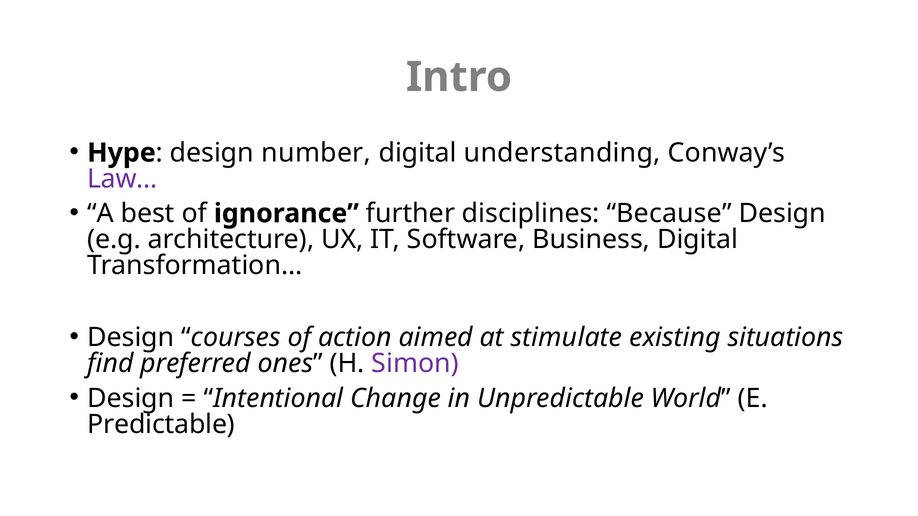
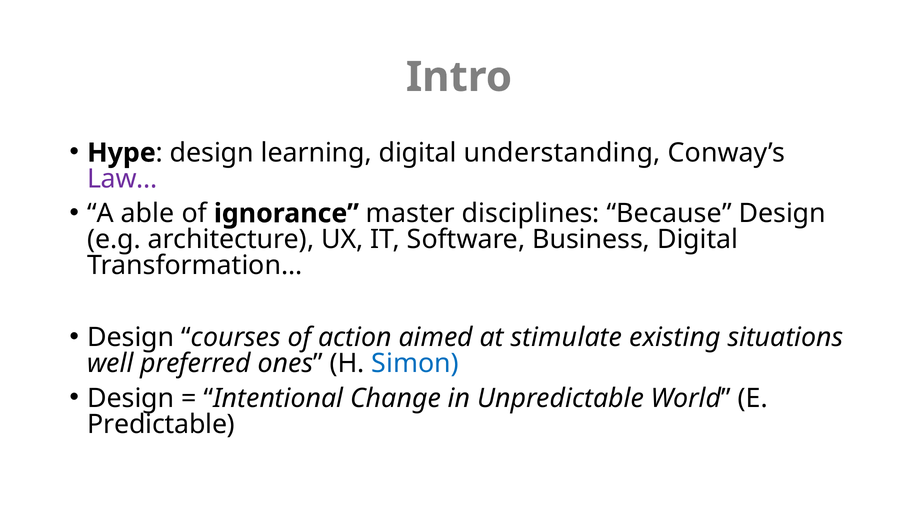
number: number -> learning
best: best -> able
further: further -> master
find: find -> well
Simon colour: purple -> blue
